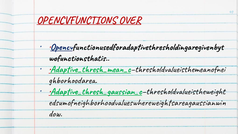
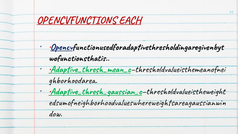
OVER: OVER -> EACH
